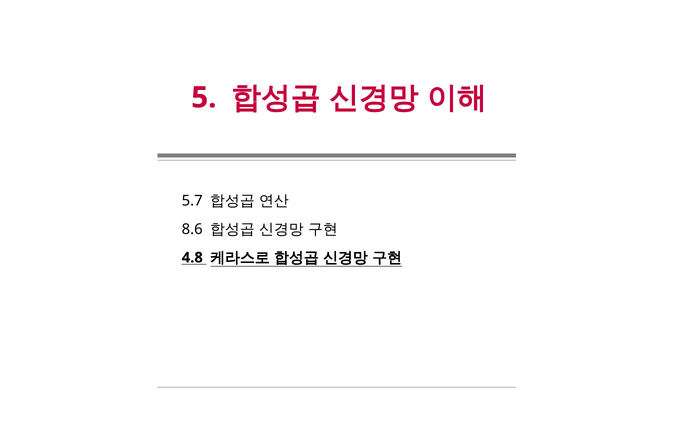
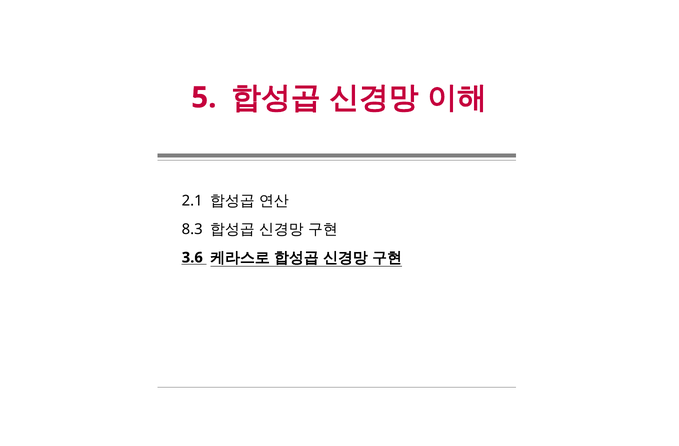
5.7: 5.7 -> 2.1
8.6: 8.6 -> 8.3
4.8: 4.8 -> 3.6
